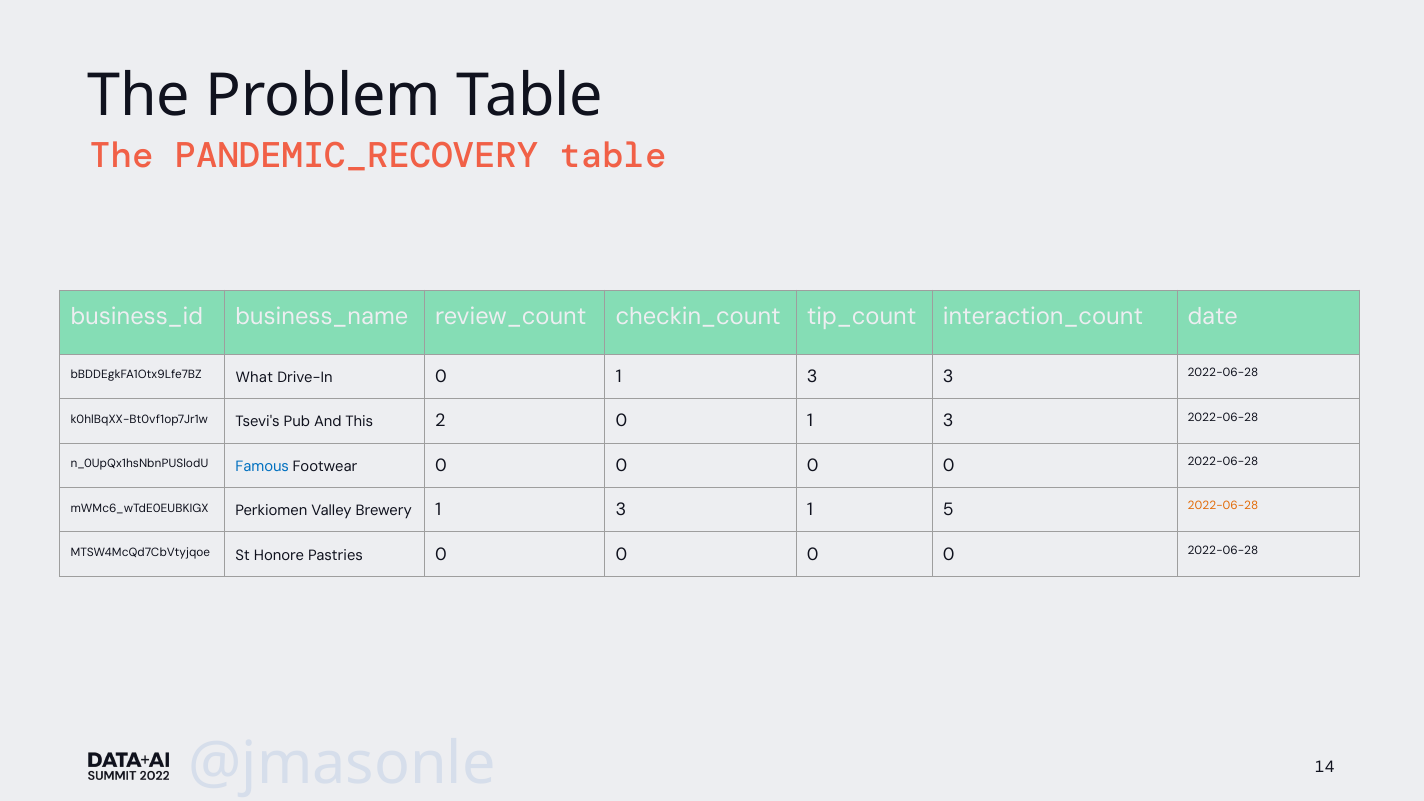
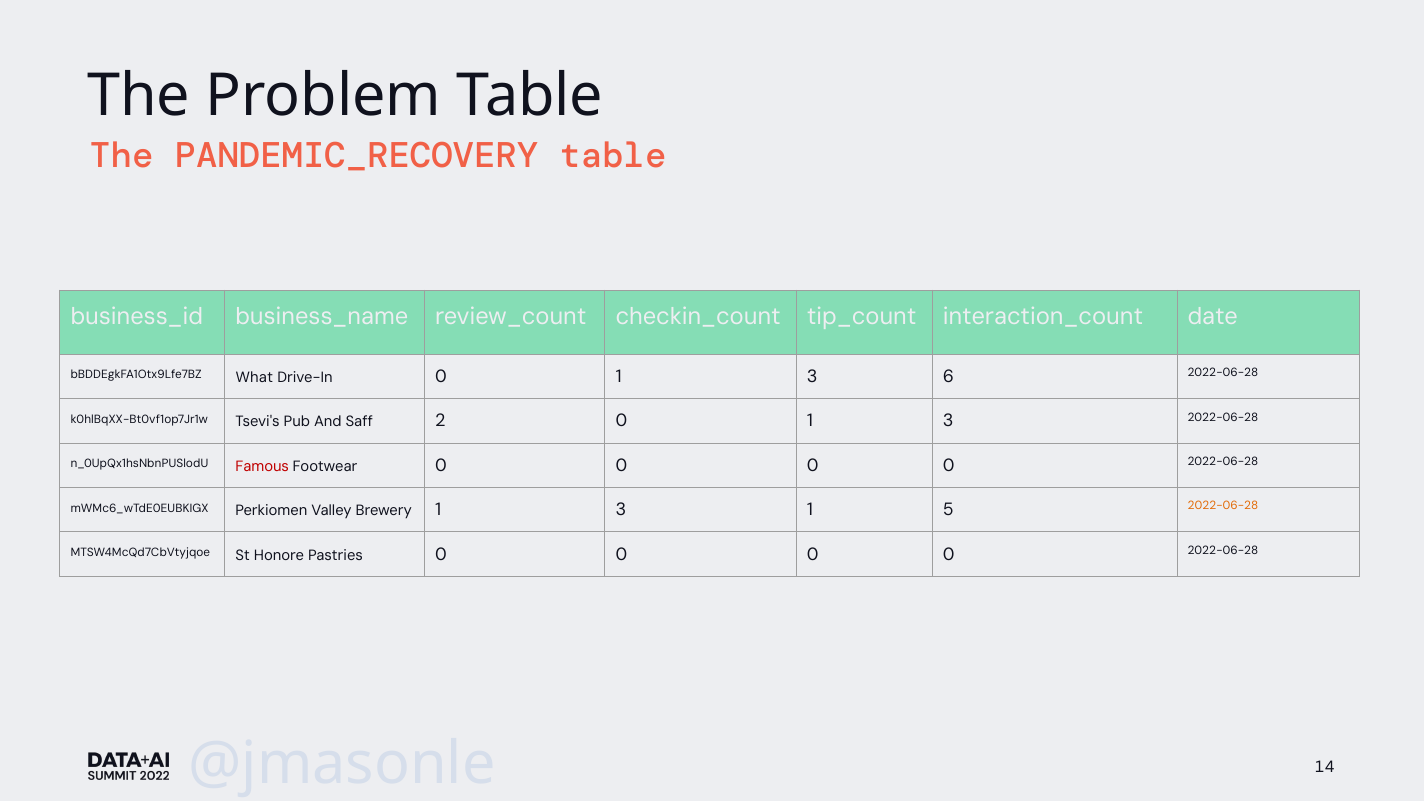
3 3: 3 -> 6
This: This -> Saff
Famous colour: blue -> red
